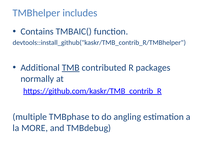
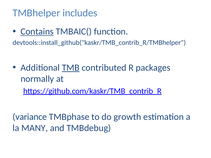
Contains underline: none -> present
multiple: multiple -> variance
angling: angling -> growth
MORE: MORE -> MANY
